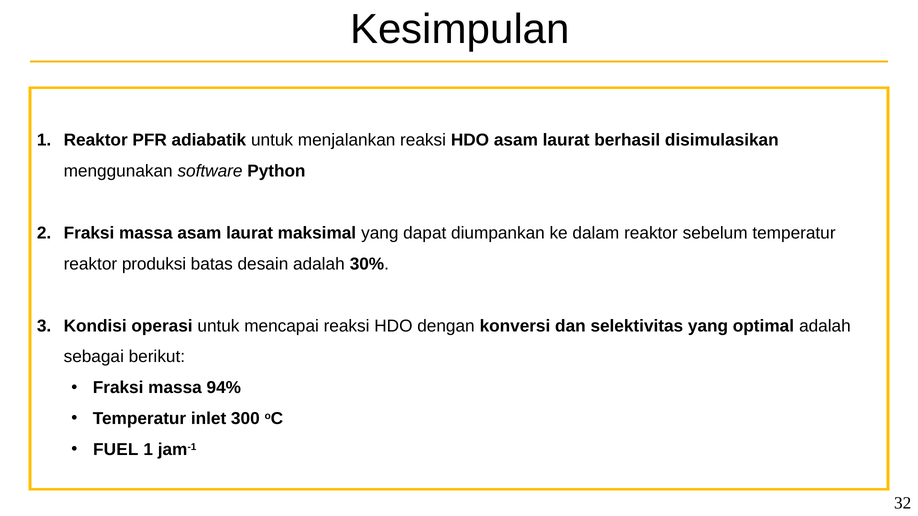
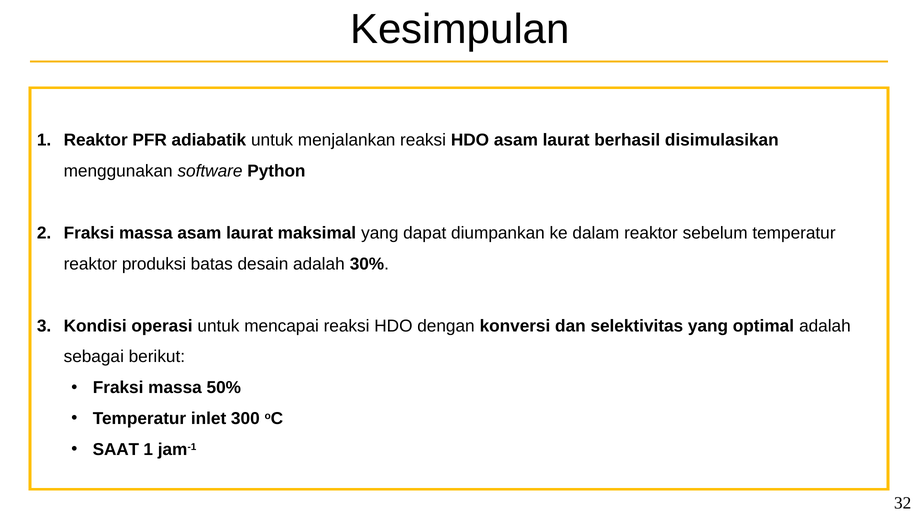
94%: 94% -> 50%
FUEL: FUEL -> SAAT
